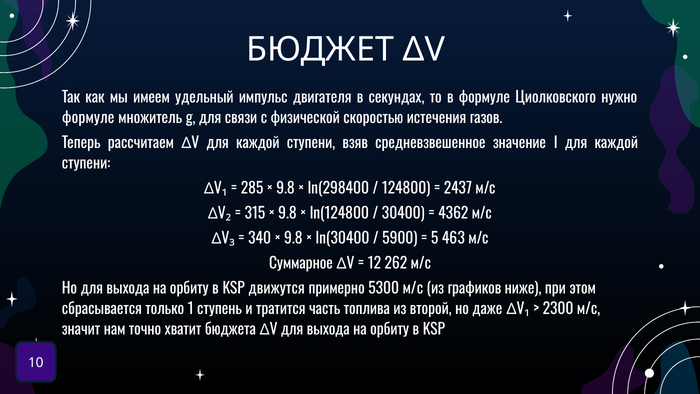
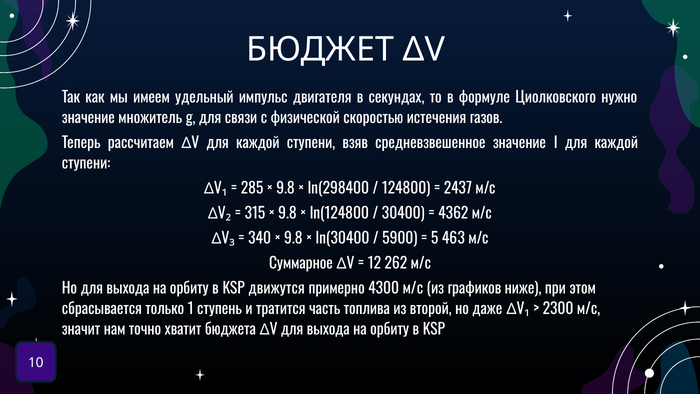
формуле at (88, 118): формуле -> значение
5300: 5300 -> 4300
